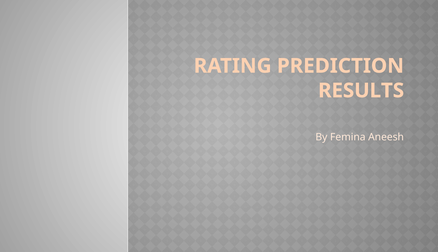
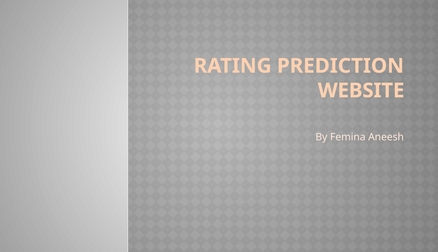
RESULTS: RESULTS -> WEBSITE
